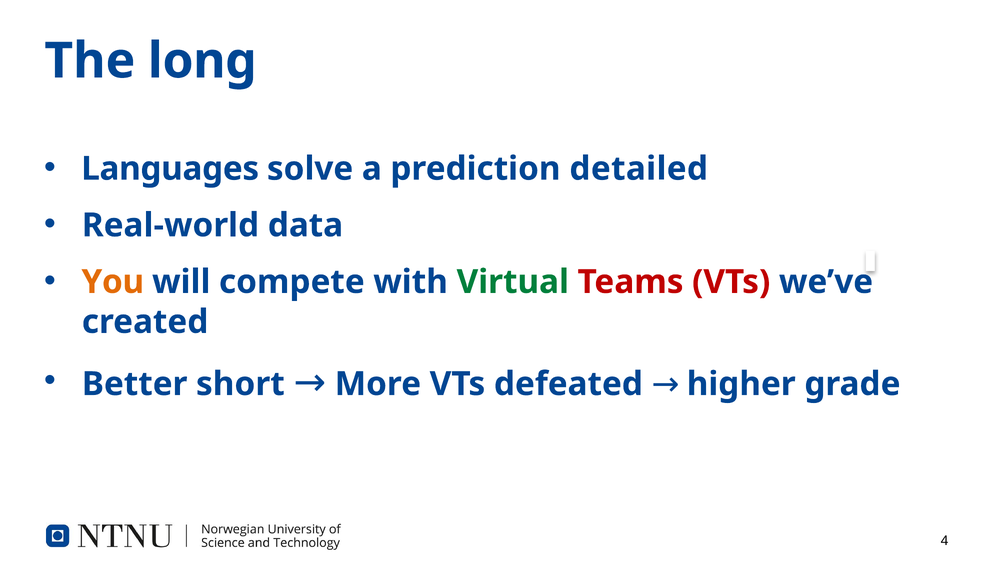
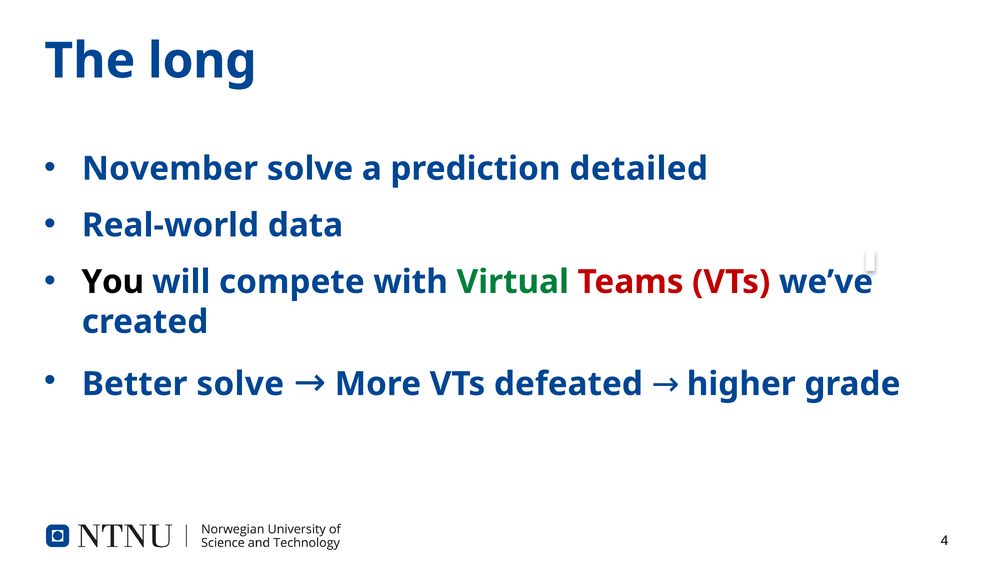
Languages: Languages -> November
You colour: orange -> black
Better short: short -> solve
